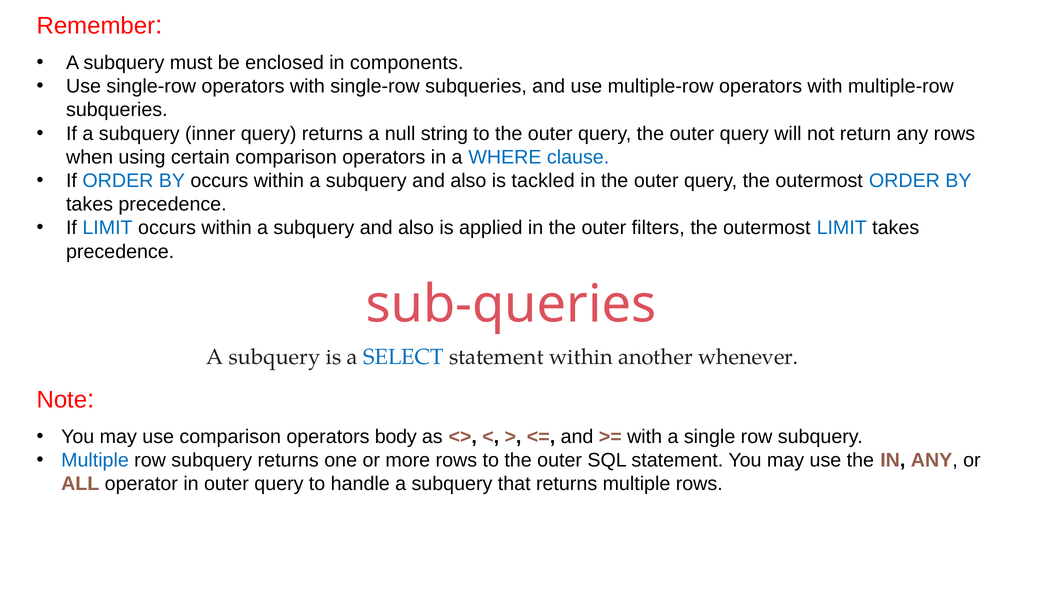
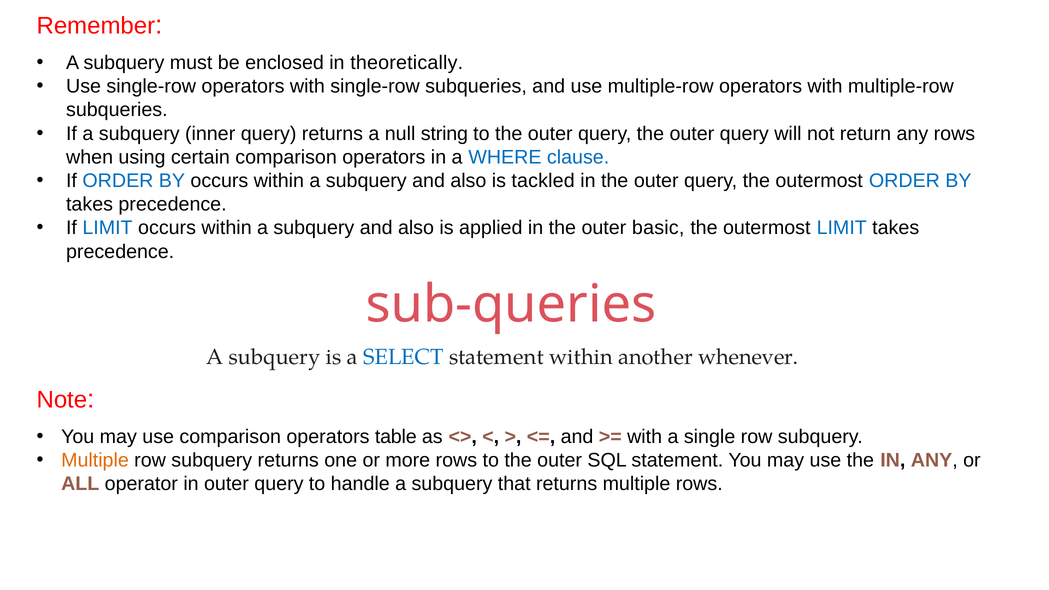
components: components -> theoretically
filters: filters -> basic
body: body -> table
Multiple at (95, 460) colour: blue -> orange
